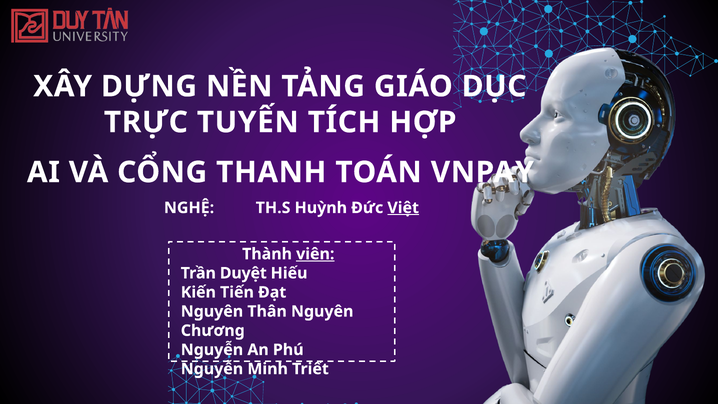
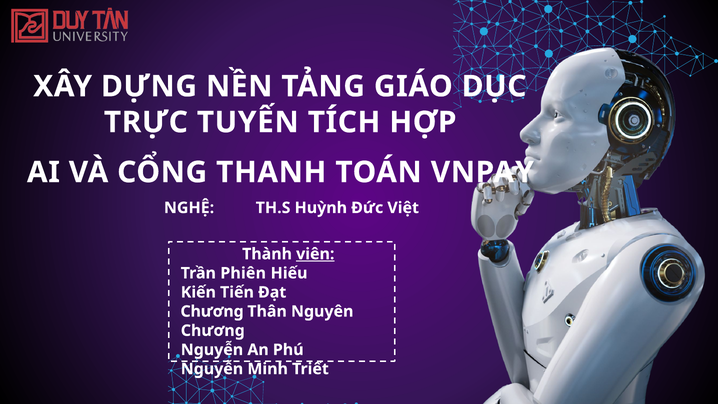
Việt underline: present -> none
Duyệt: Duyệt -> Phiên
Nguyên at (212, 311): Nguyên -> Chương
